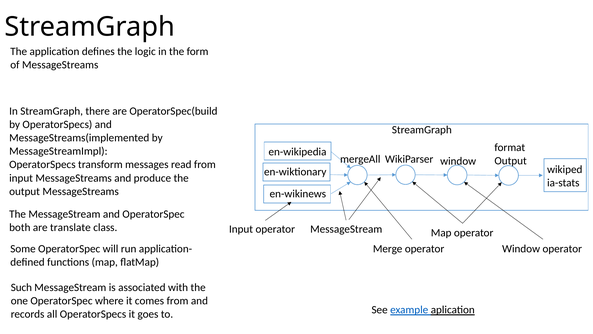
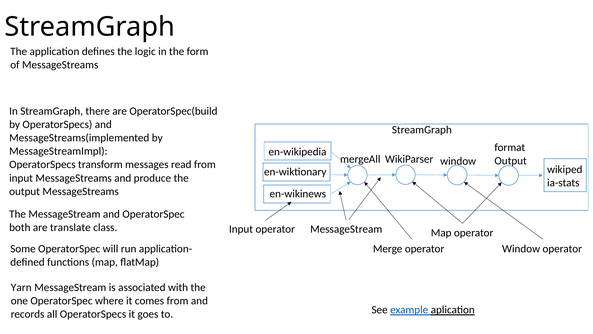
Such: Such -> Yarn
